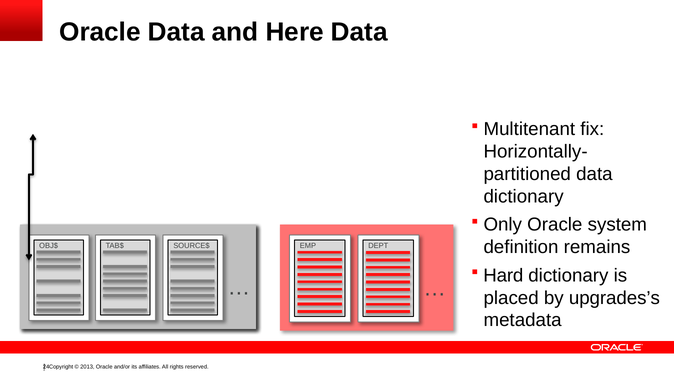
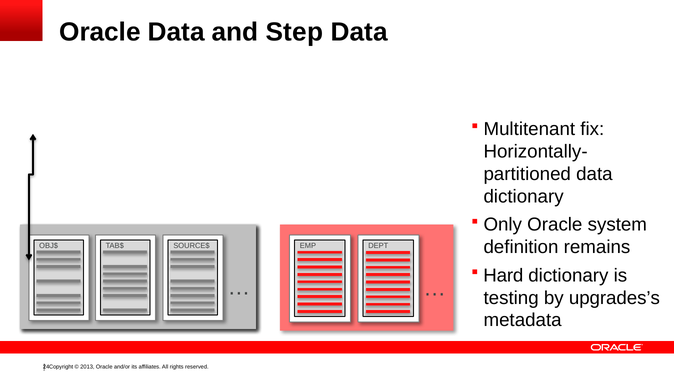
Here: Here -> Step
placed: placed -> testing
